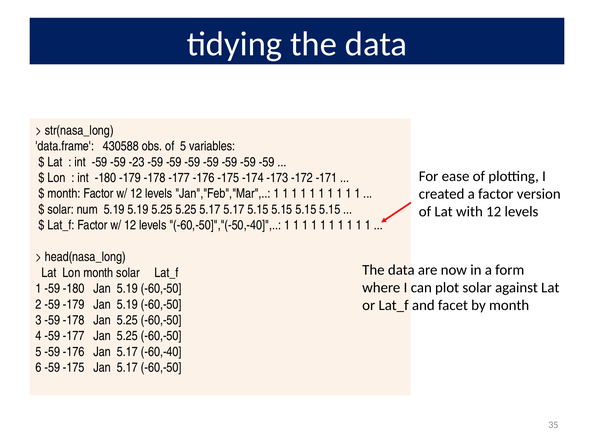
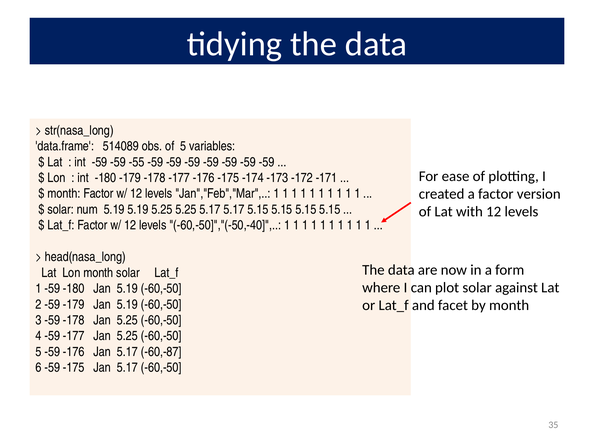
430588: 430588 -> 514089
-23: -23 -> -55
-60,-40: -60,-40 -> -60,-87
